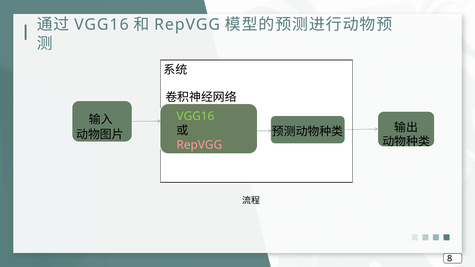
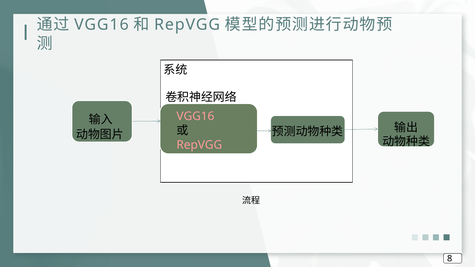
VGG16 at (195, 116) colour: light green -> pink
